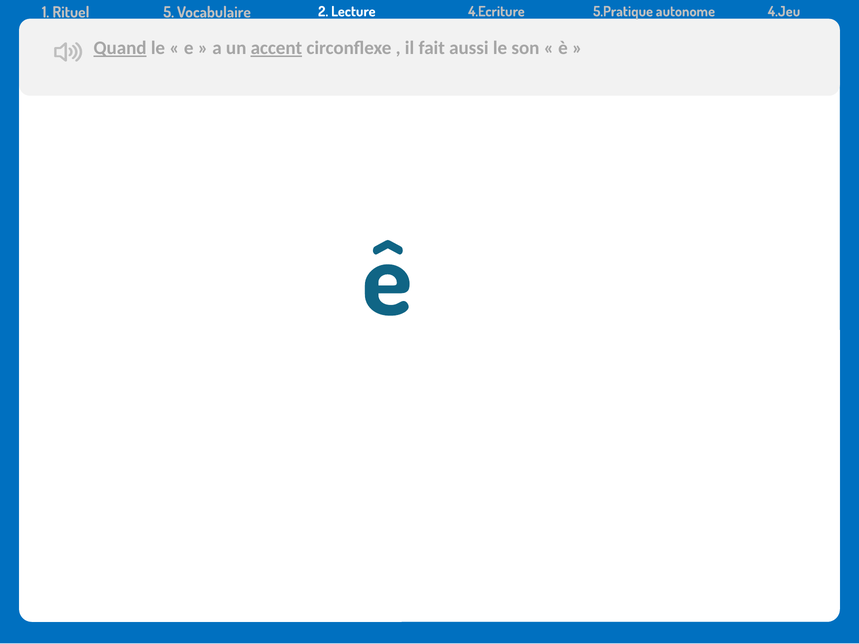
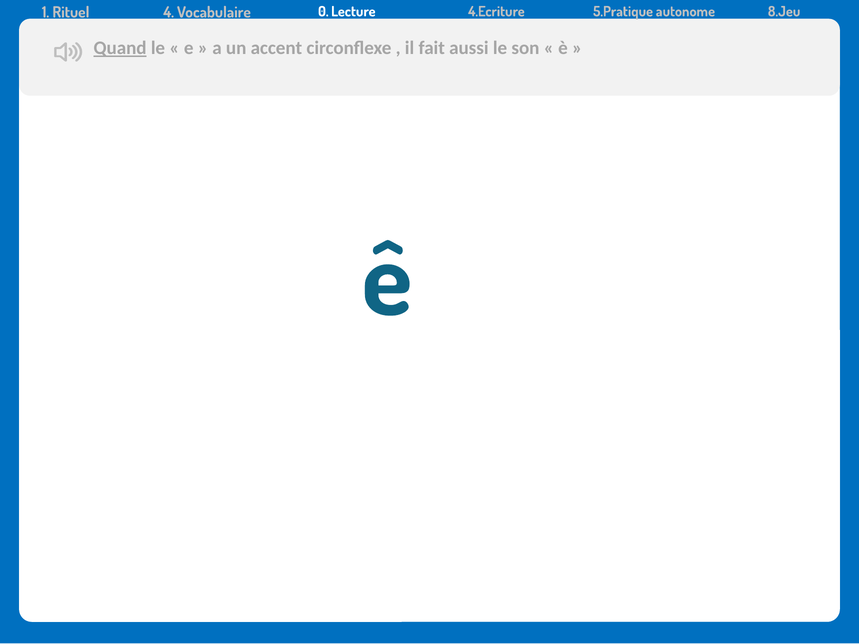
5: 5 -> 4
2: 2 -> 0
4.Jeu: 4.Jeu -> 8.Jeu
accent underline: present -> none
